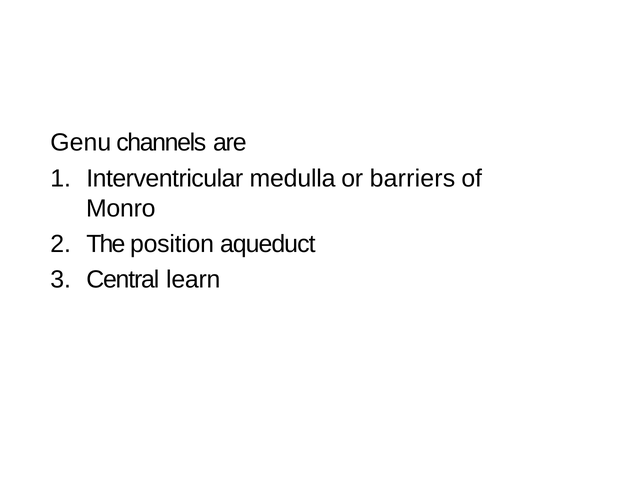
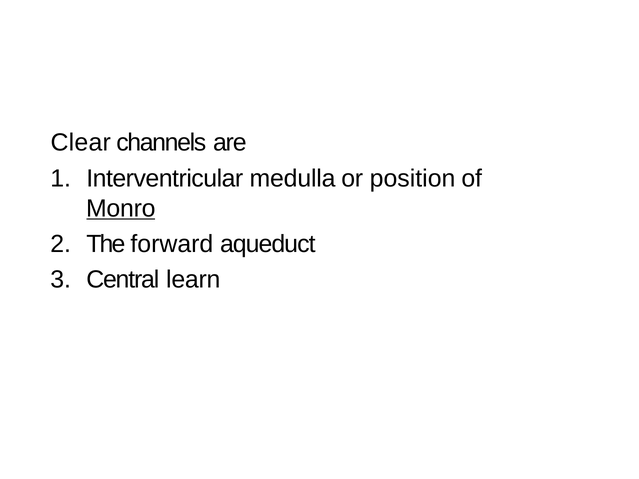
Genu: Genu -> Clear
barriers: barriers -> position
Monro underline: none -> present
position: position -> forward
